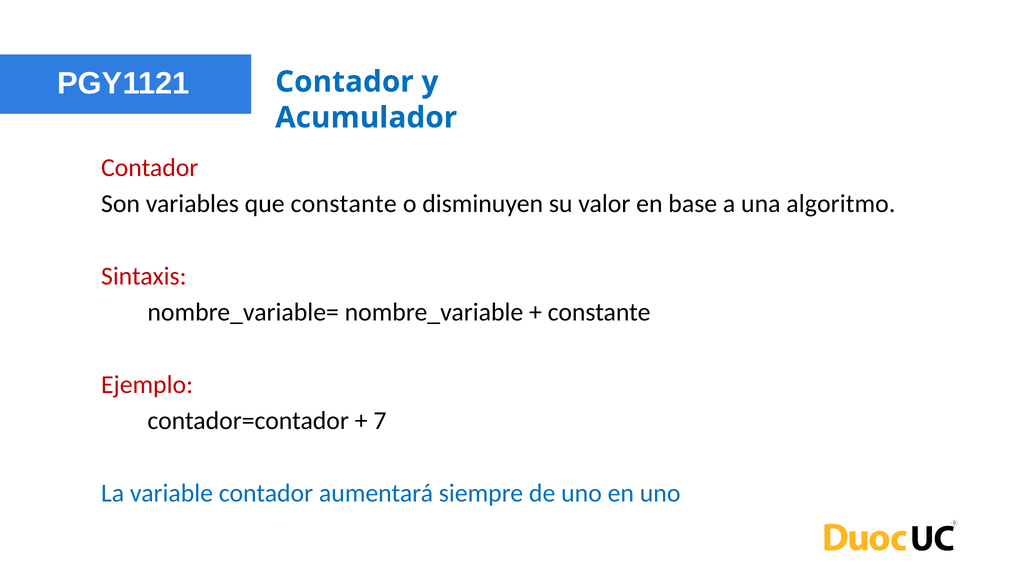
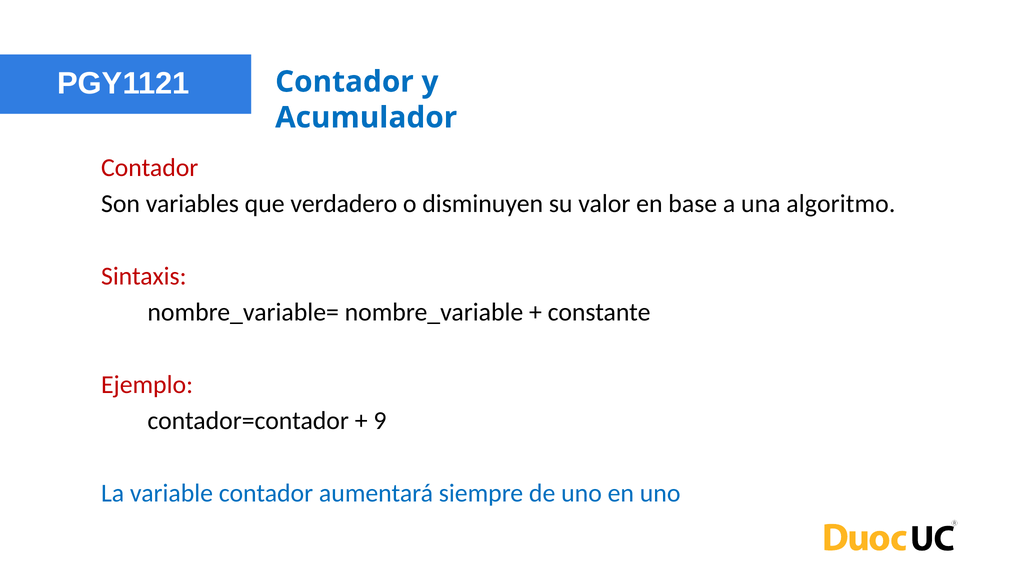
que constante: constante -> verdadero
7: 7 -> 9
